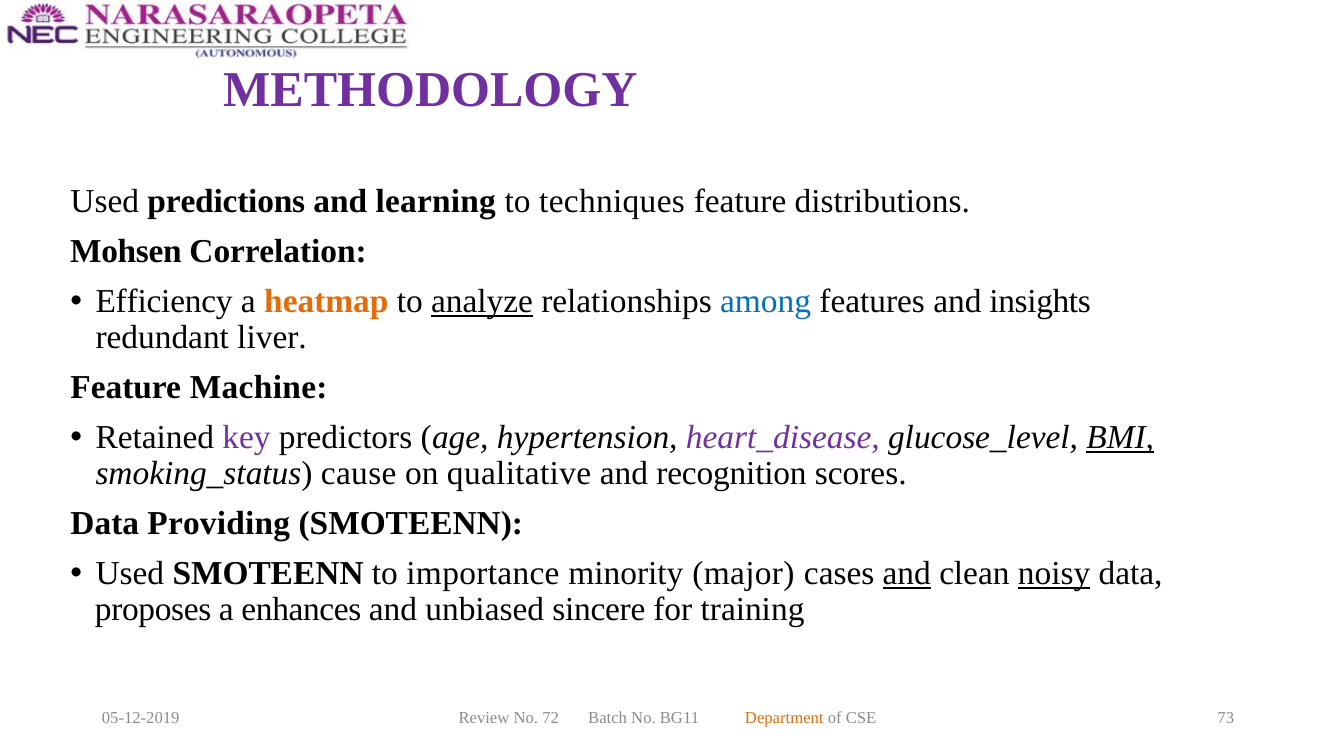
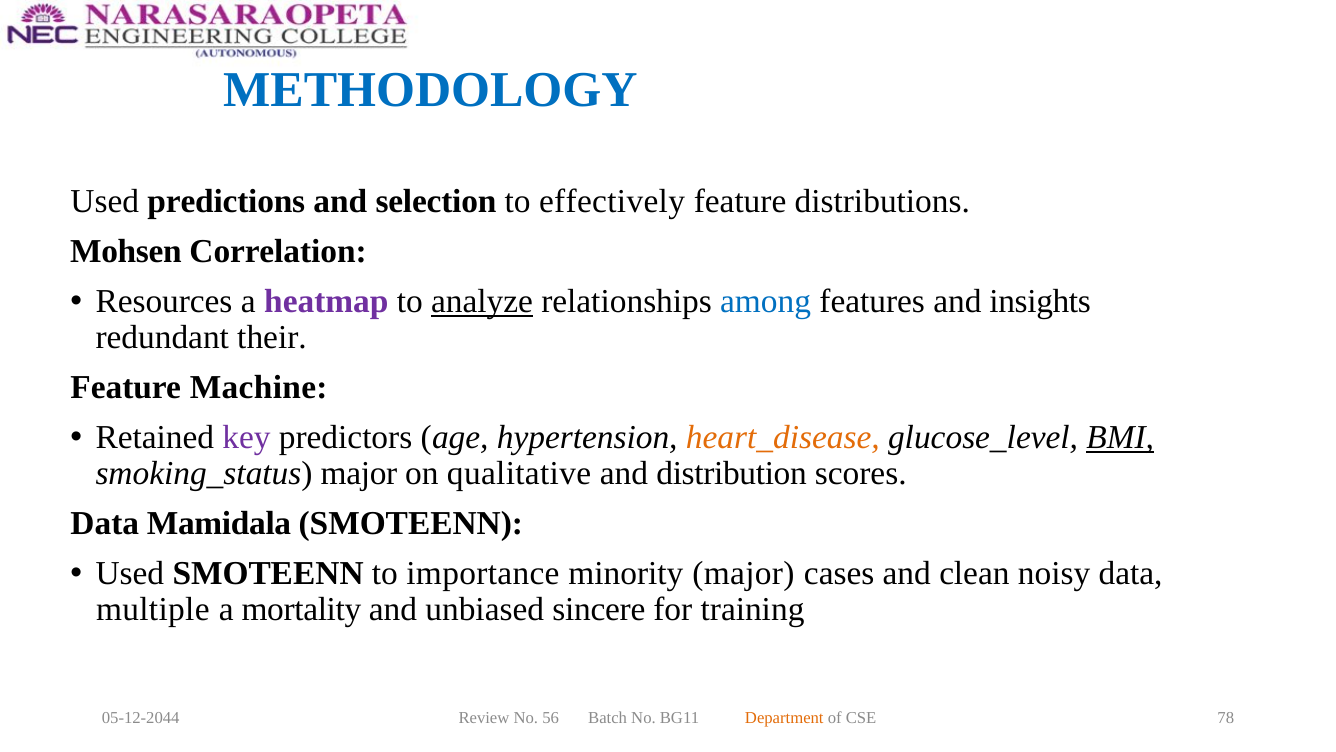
METHODOLOGY colour: purple -> blue
learning: learning -> selection
techniques: techniques -> effectively
Efficiency: Efficiency -> Resources
heatmap colour: orange -> purple
liver: liver -> their
heart_disease colour: purple -> orange
smoking_status cause: cause -> major
recognition: recognition -> distribution
Providing: Providing -> Mamidala
and at (907, 573) underline: present -> none
noisy underline: present -> none
proposes: proposes -> multiple
enhances: enhances -> mortality
05-12-2019: 05-12-2019 -> 05-12-2044
72: 72 -> 56
73: 73 -> 78
